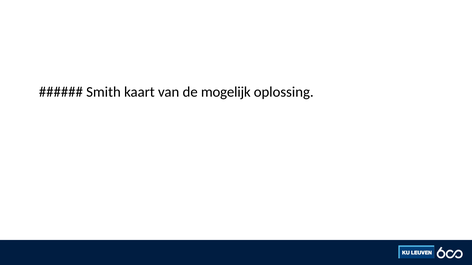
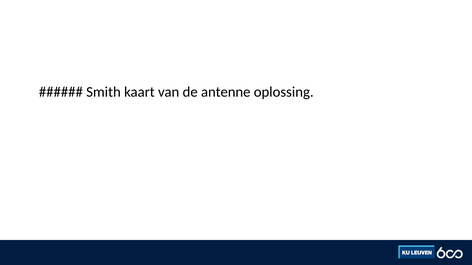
mogelijk: mogelijk -> antenne
